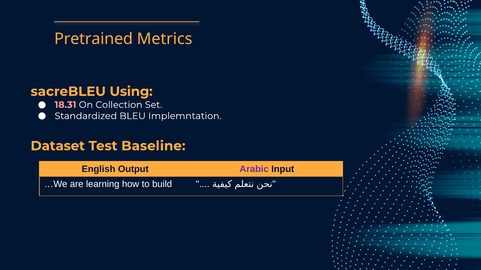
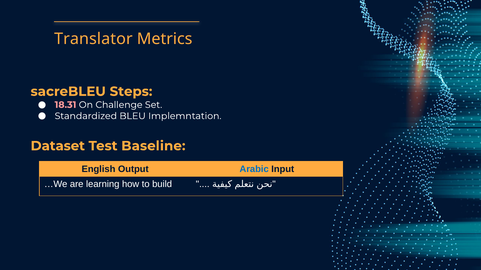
Pretrained: Pretrained -> Translator
Using: Using -> Steps
Collection: Collection -> Challenge
Arabic colour: purple -> blue
